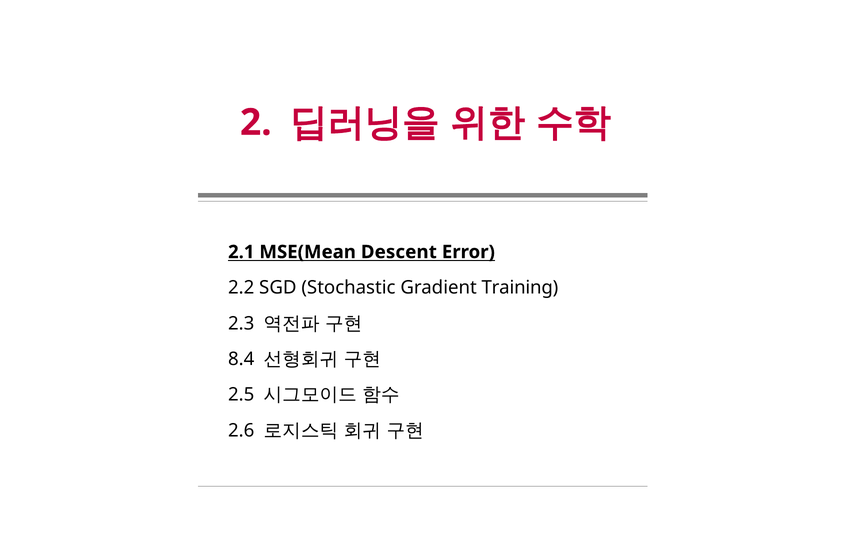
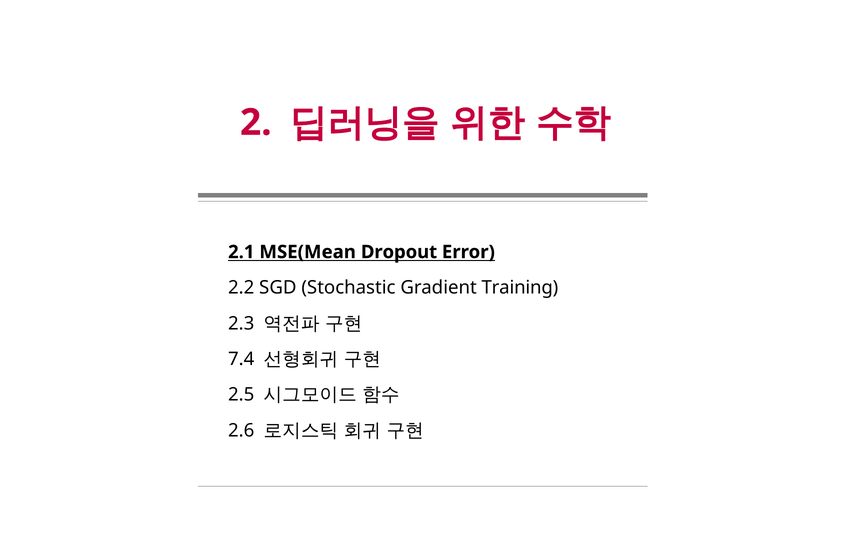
Descent: Descent -> Dropout
8.4: 8.4 -> 7.4
